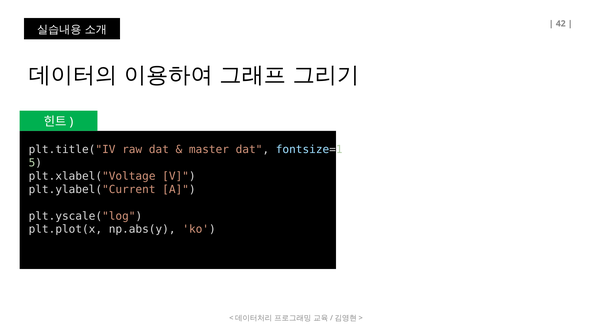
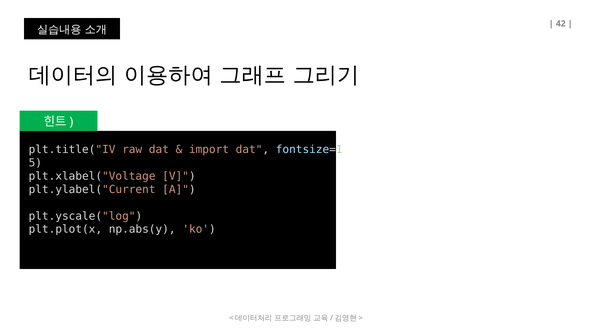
master: master -> import
